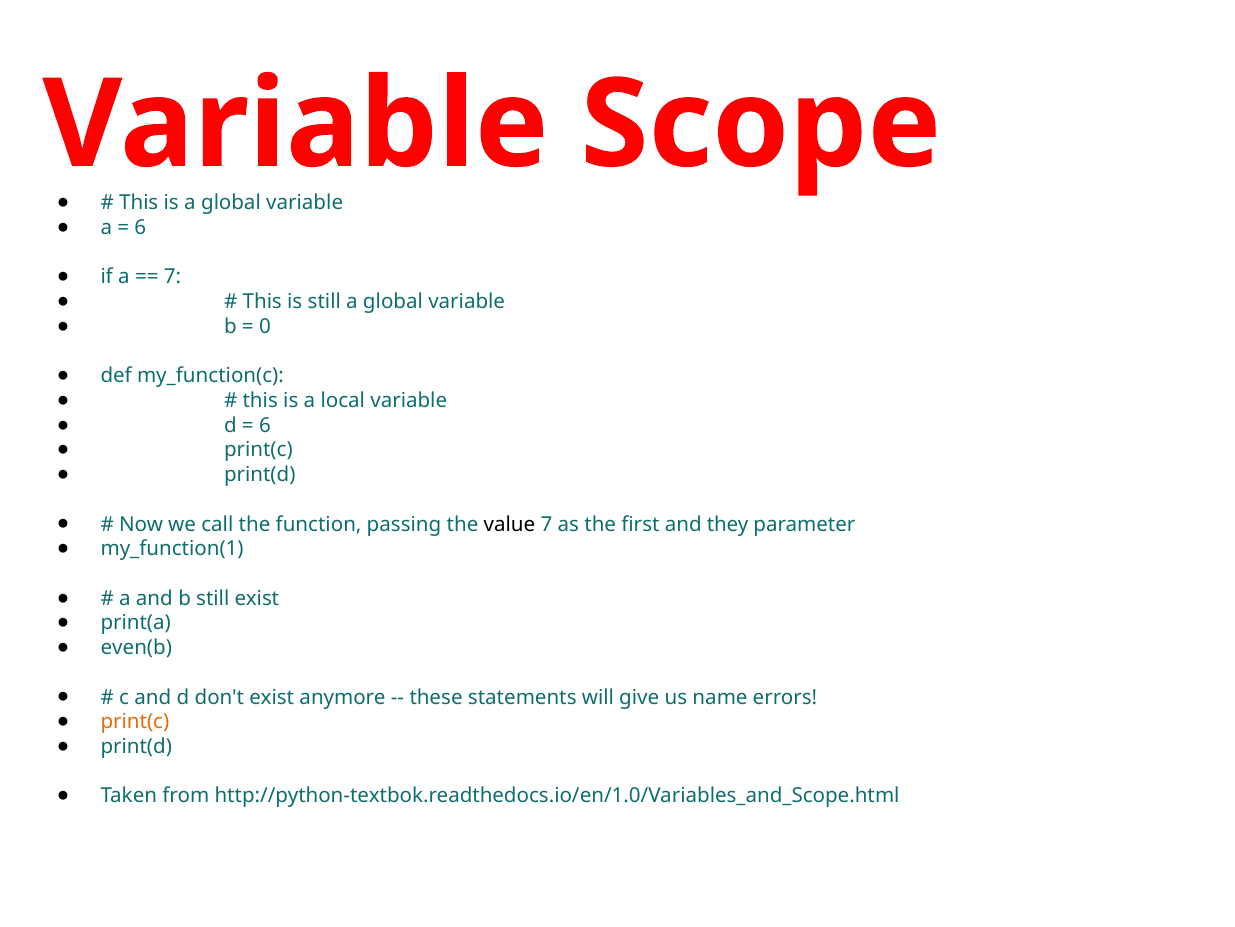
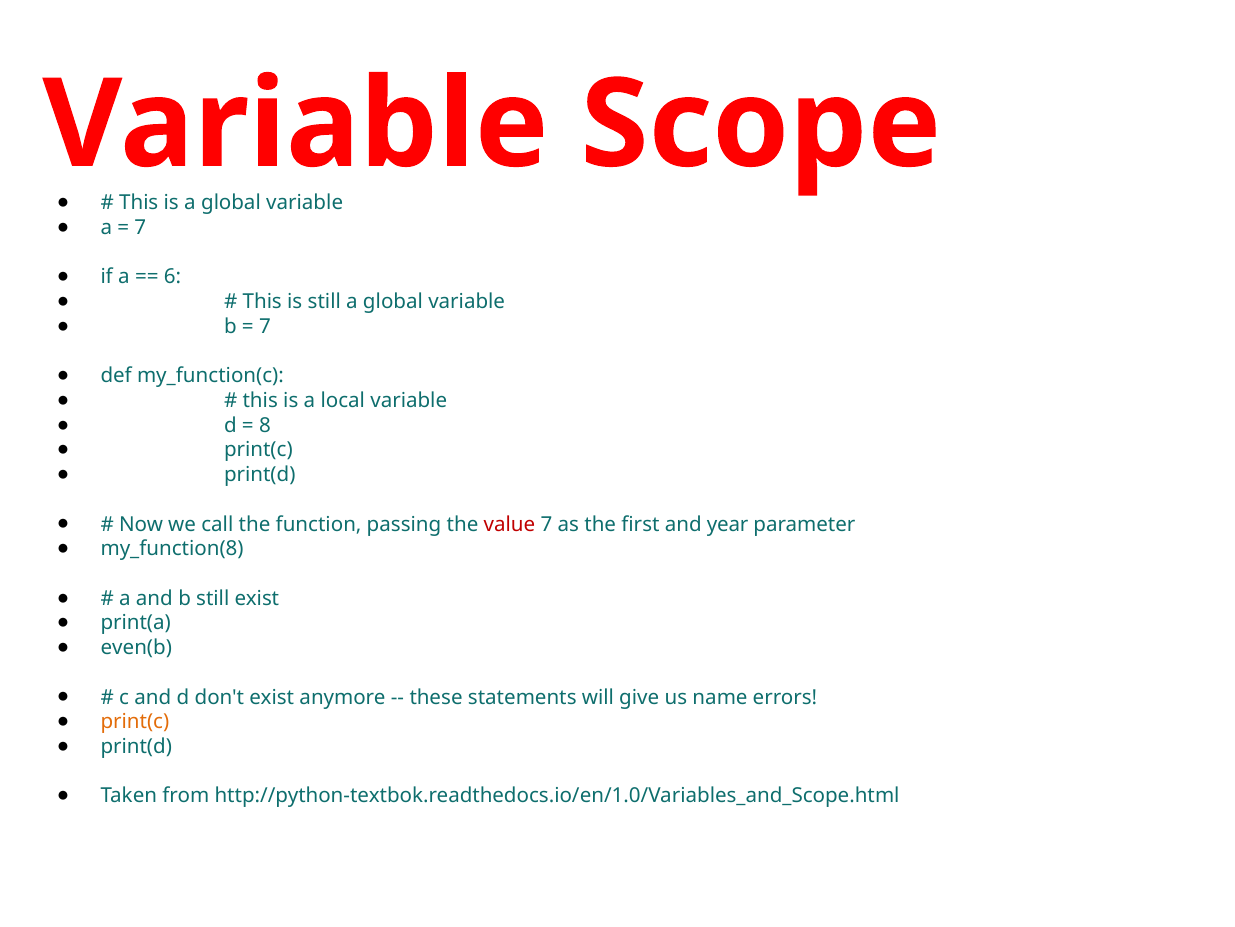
6 at (140, 227): 6 -> 7
7 at (173, 277): 7 -> 6
0 at (265, 326): 0 -> 7
6 at (265, 425): 6 -> 8
value colour: black -> red
they: they -> year
my_function(1: my_function(1 -> my_function(8
